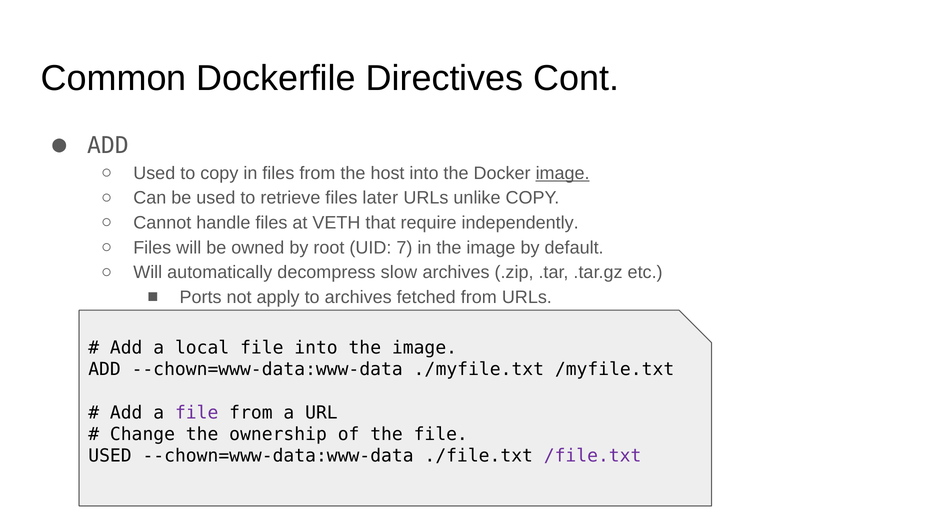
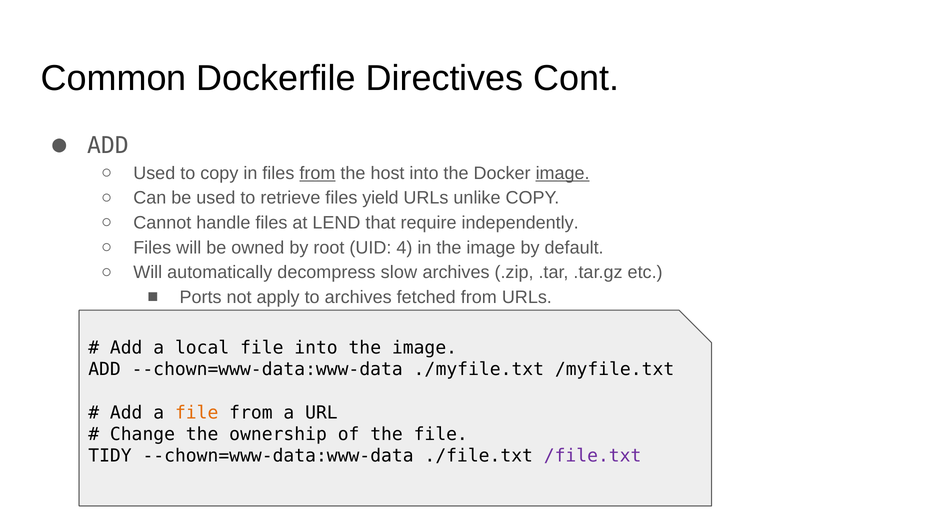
from at (317, 173) underline: none -> present
later: later -> yield
VETH: VETH -> LEND
7: 7 -> 4
file at (197, 412) colour: purple -> orange
USED at (110, 455): USED -> TIDY
